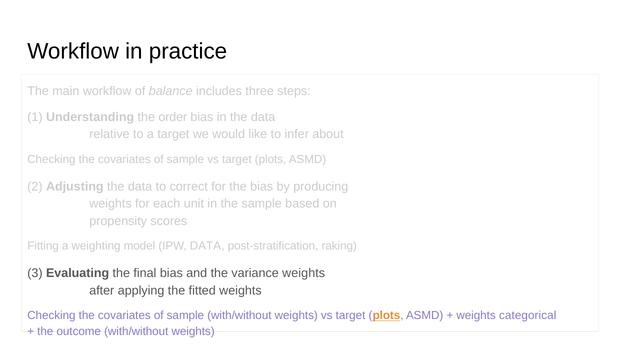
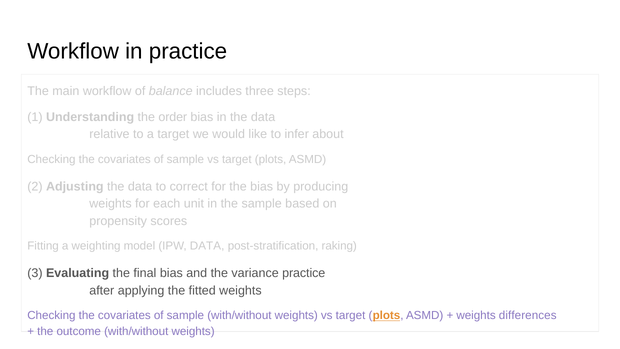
variance weights: weights -> practice
categorical: categorical -> differences
